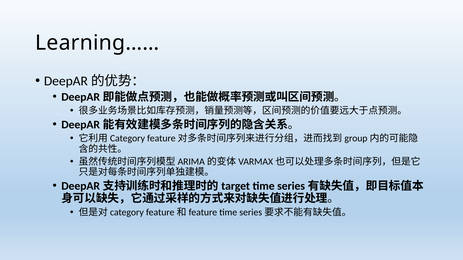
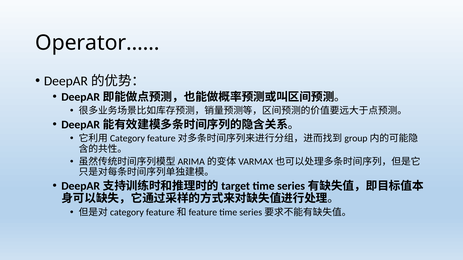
Learning……: Learning…… -> Operator……
